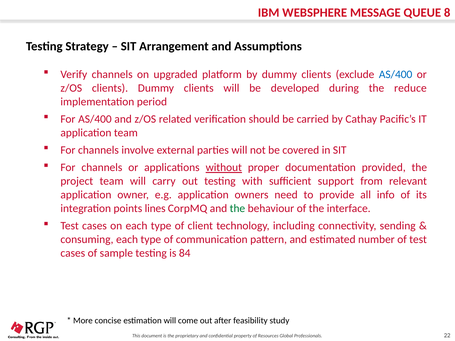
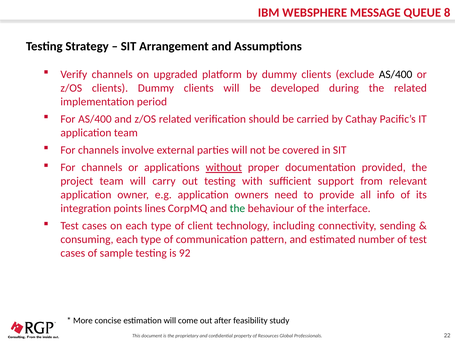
AS/400 at (396, 74) colour: blue -> black
the reduce: reduce -> related
84: 84 -> 92
